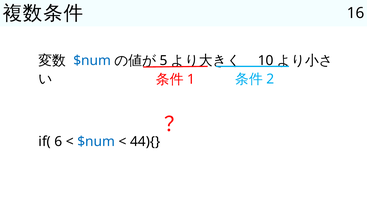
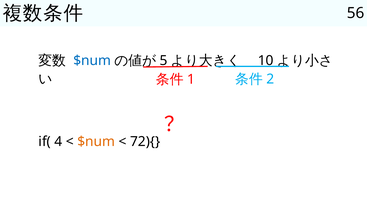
16: 16 -> 56
6: 6 -> 4
$num at (96, 141) colour: blue -> orange
44){: 44){ -> 72){
